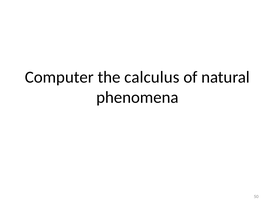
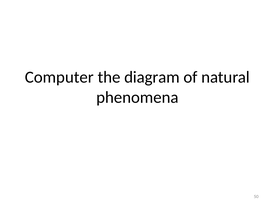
calculus: calculus -> diagram
